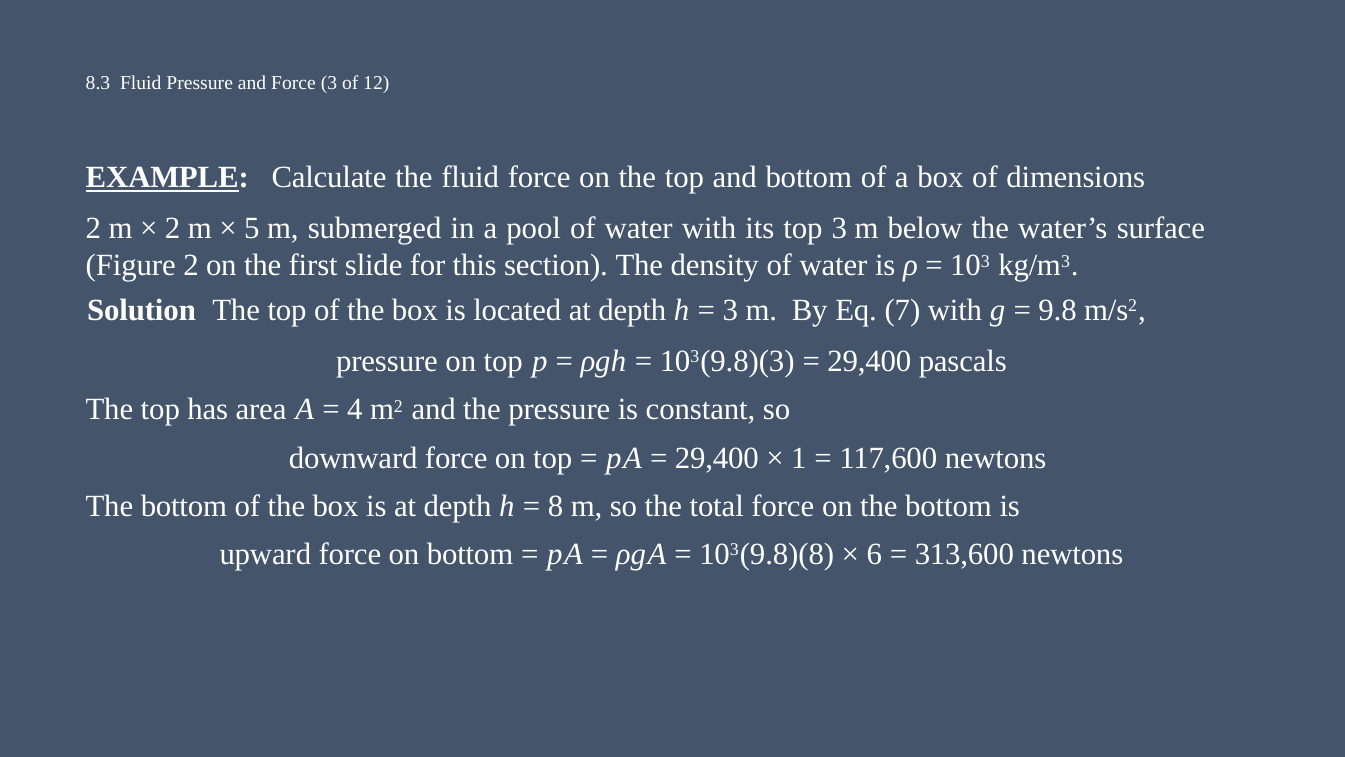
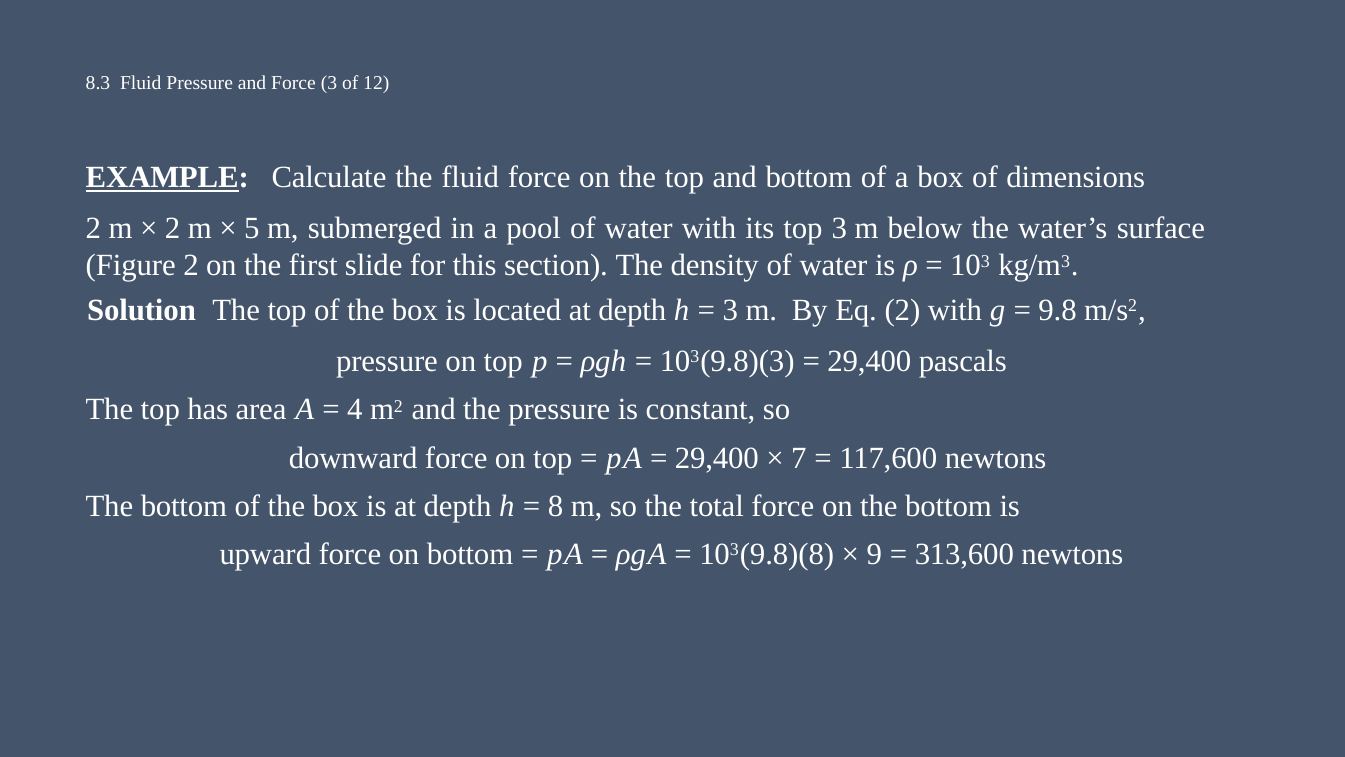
Eq 7: 7 -> 2
1: 1 -> 7
6: 6 -> 9
